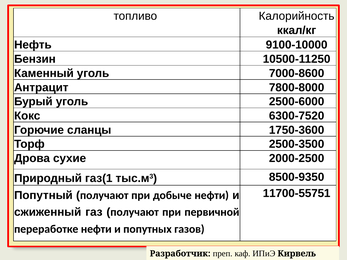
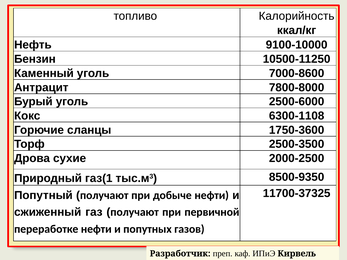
6300-7520: 6300-7520 -> 6300-1108
11700-55751: 11700-55751 -> 11700-37325
